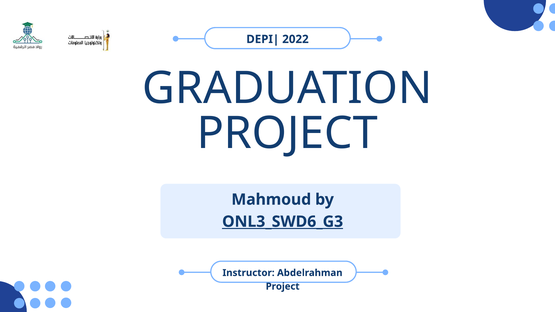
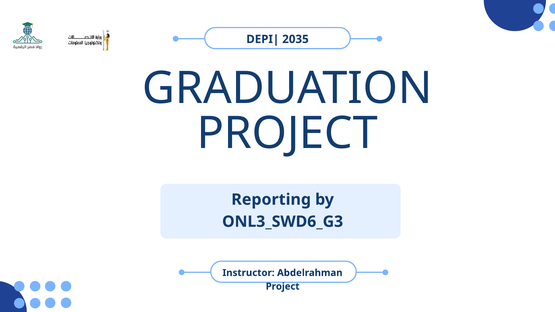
2022: 2022 -> 2035
Mahmoud: Mahmoud -> Reporting
ONL3_SWD6_G3 underline: present -> none
